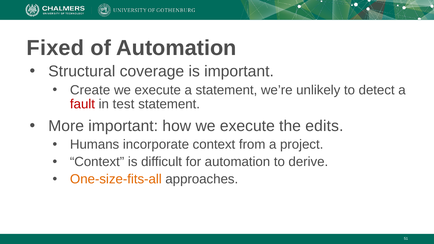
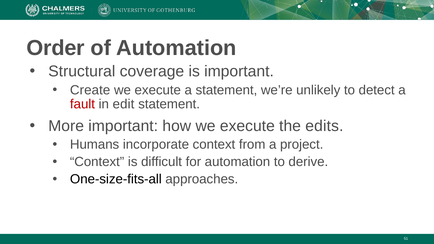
Fixed: Fixed -> Order
test: test -> edit
One-size-fits-all colour: orange -> black
